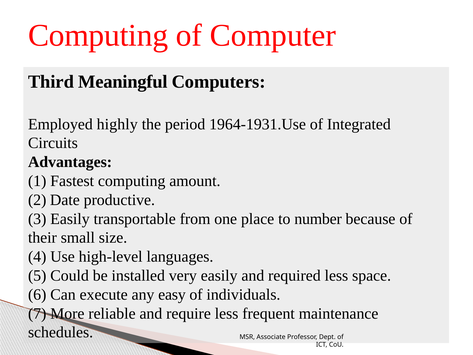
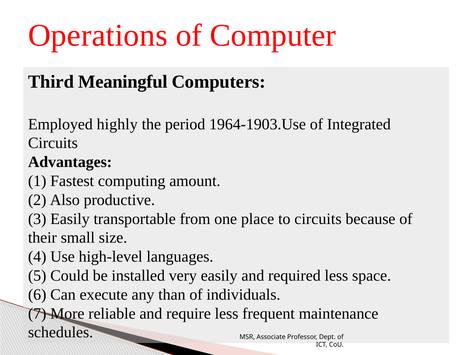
Computing at (98, 35): Computing -> Operations
1964-1931.Use: 1964-1931.Use -> 1964-1903.Use
Date: Date -> Also
to number: number -> circuits
easy: easy -> than
